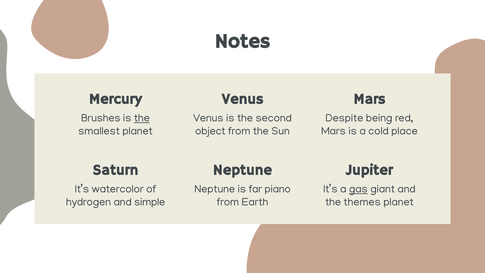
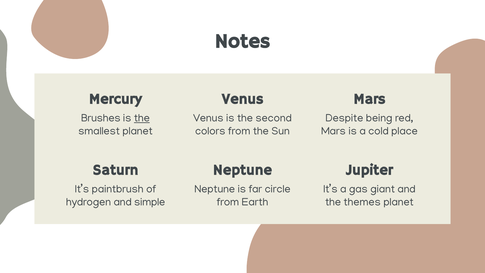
object: object -> colors
watercolor: watercolor -> paintbrush
piano: piano -> circle
gas underline: present -> none
